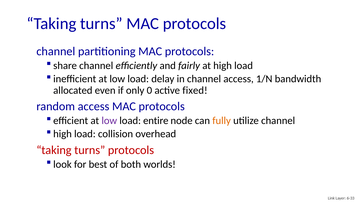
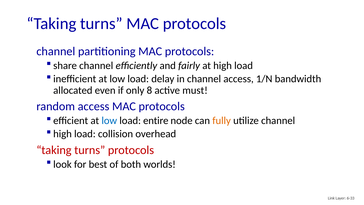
0: 0 -> 8
fixed: fixed -> must
low at (109, 120) colour: purple -> blue
